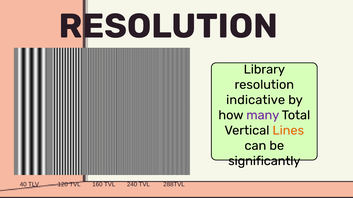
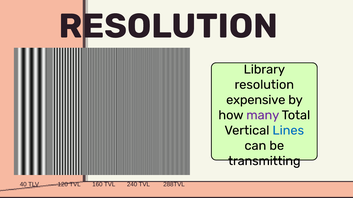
indicative: indicative -> expensive
Lines colour: orange -> blue
significantly: significantly -> transmitting
